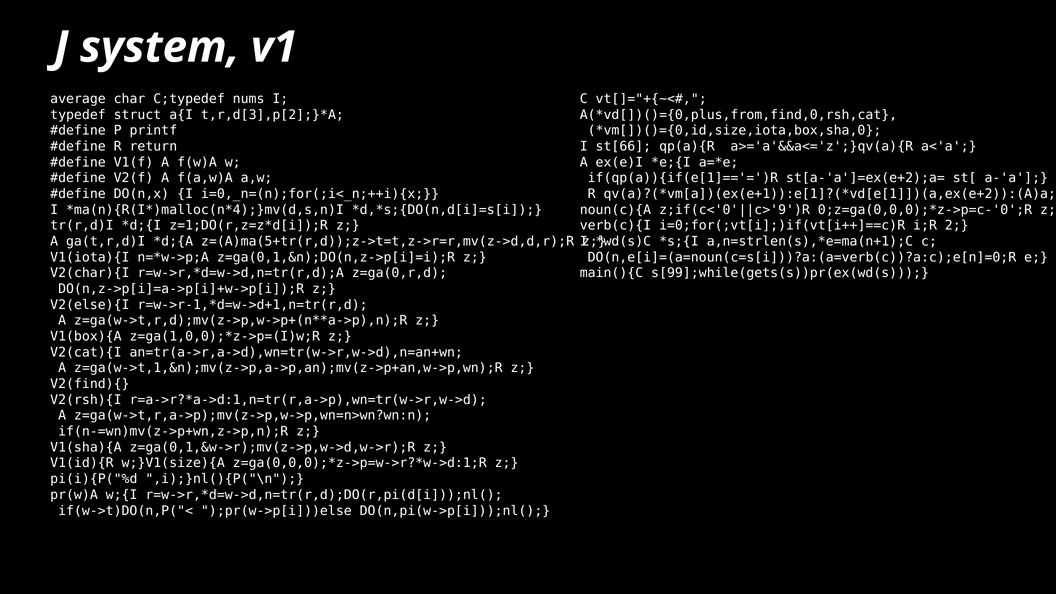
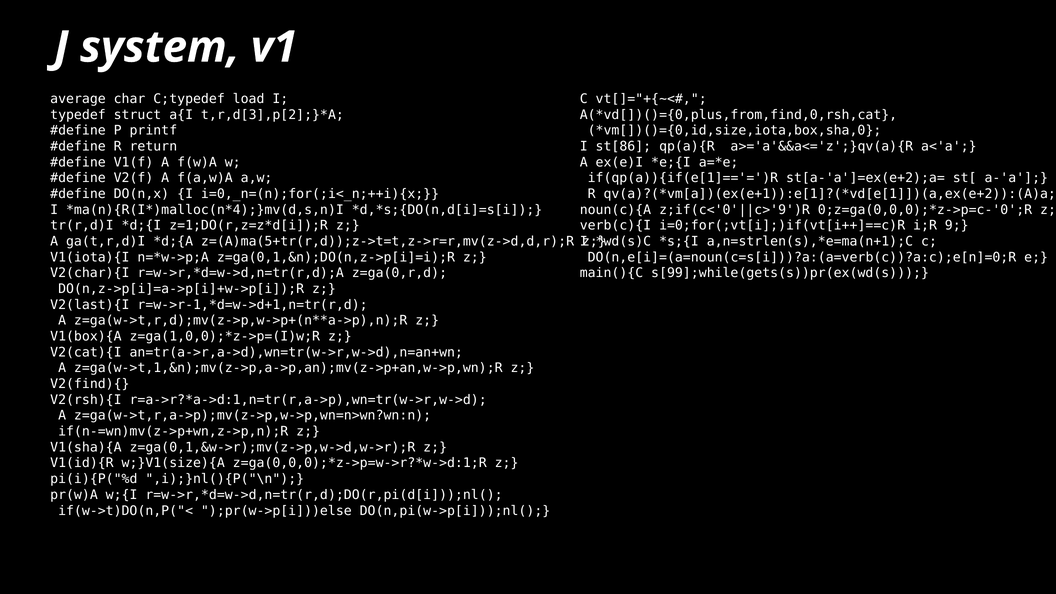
nums: nums -> load
st[66: st[66 -> st[86
2: 2 -> 9
V2(else){I: V2(else){I -> V2(last){I
